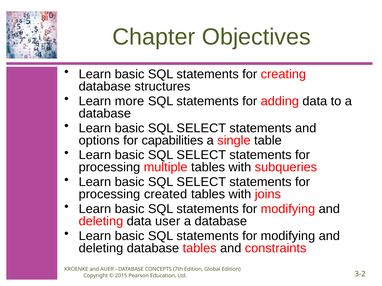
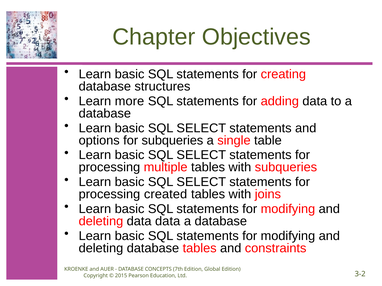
for capabilities: capabilities -> subqueries
data user: user -> data
